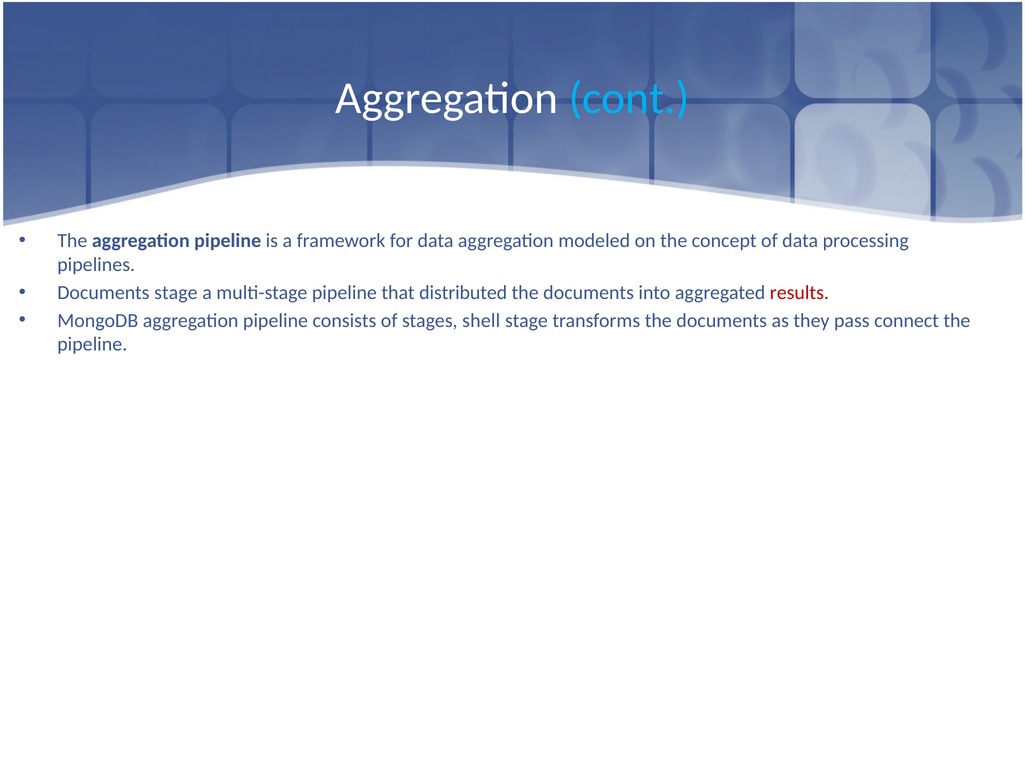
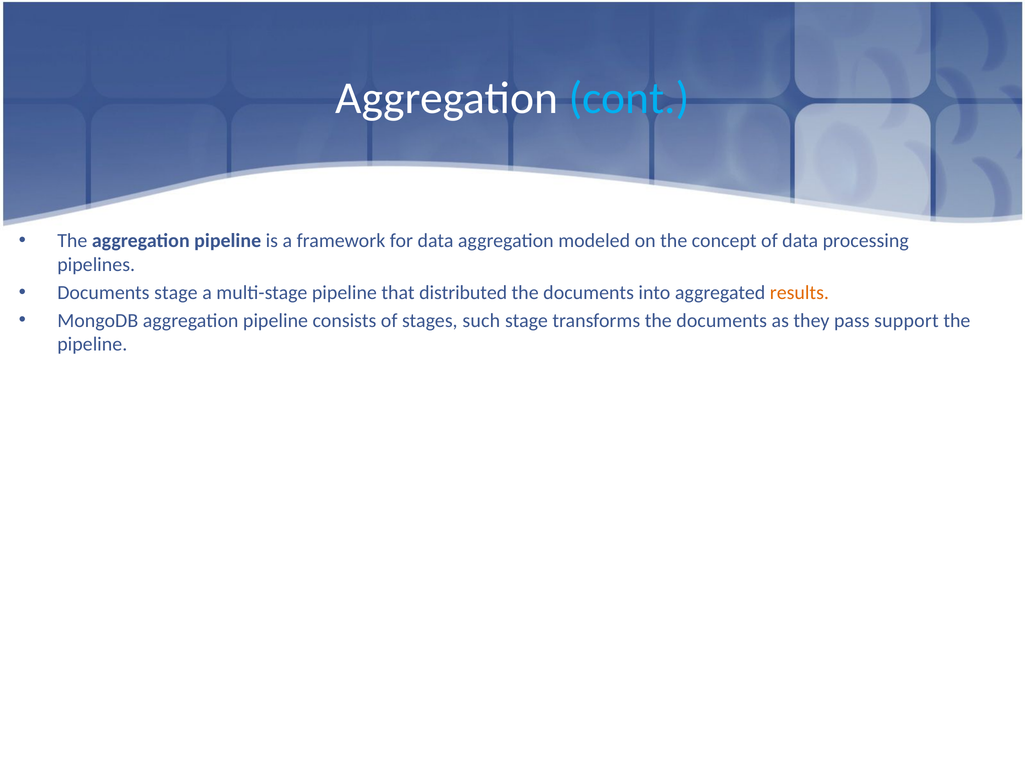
results colour: red -> orange
shell: shell -> such
connect: connect -> support
